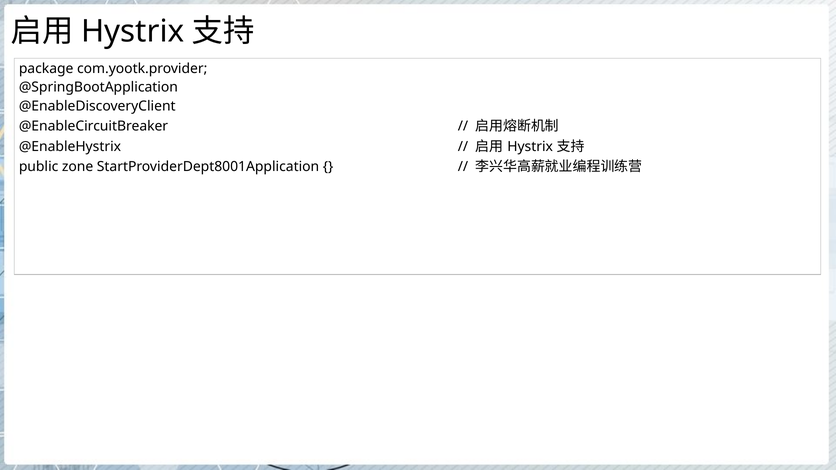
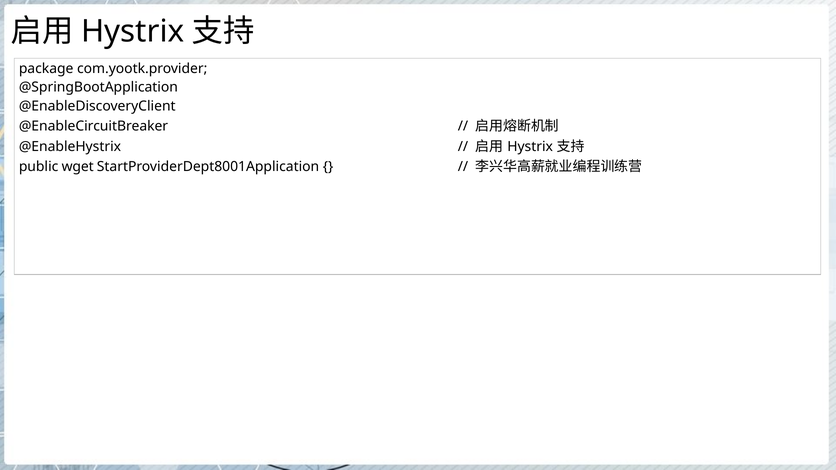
zone: zone -> wget
